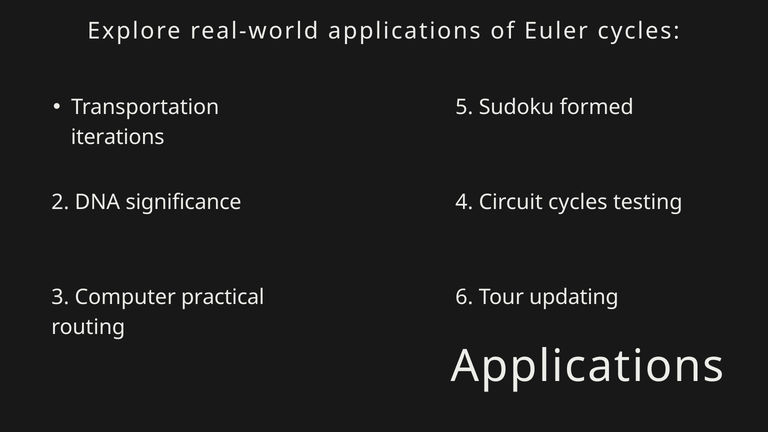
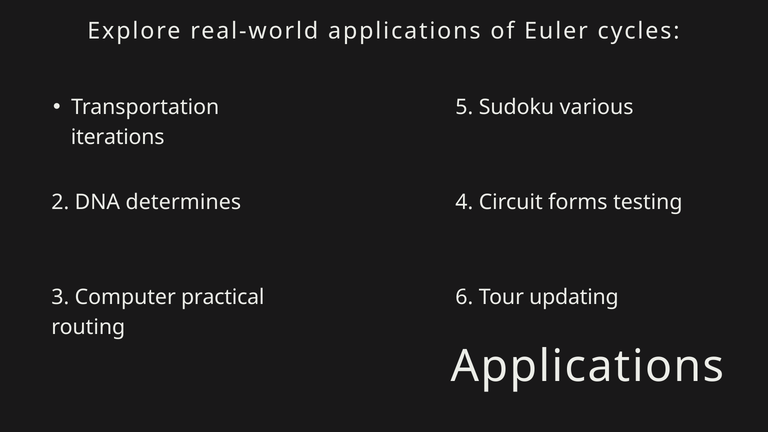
formed: formed -> various
significance: significance -> determines
Circuit cycles: cycles -> forms
